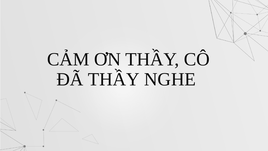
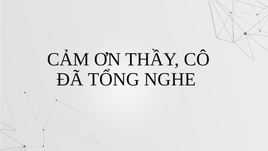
ĐÃ THẦY: THẦY -> TỔNG
